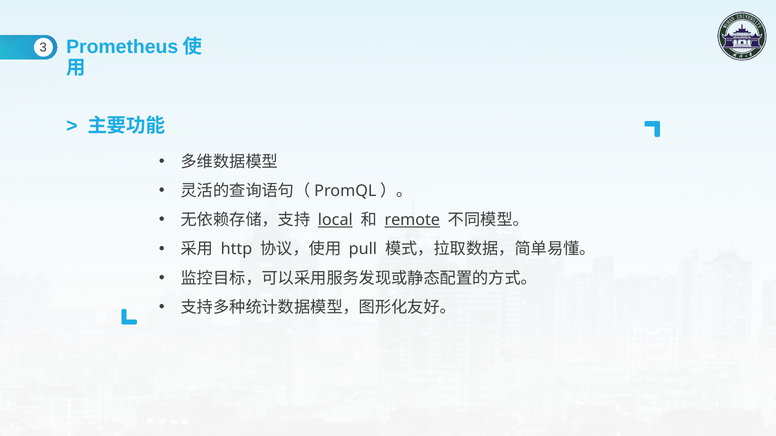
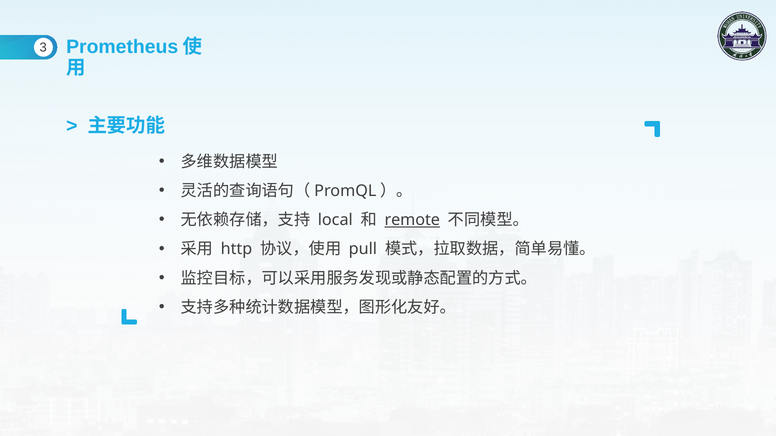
local underline: present -> none
